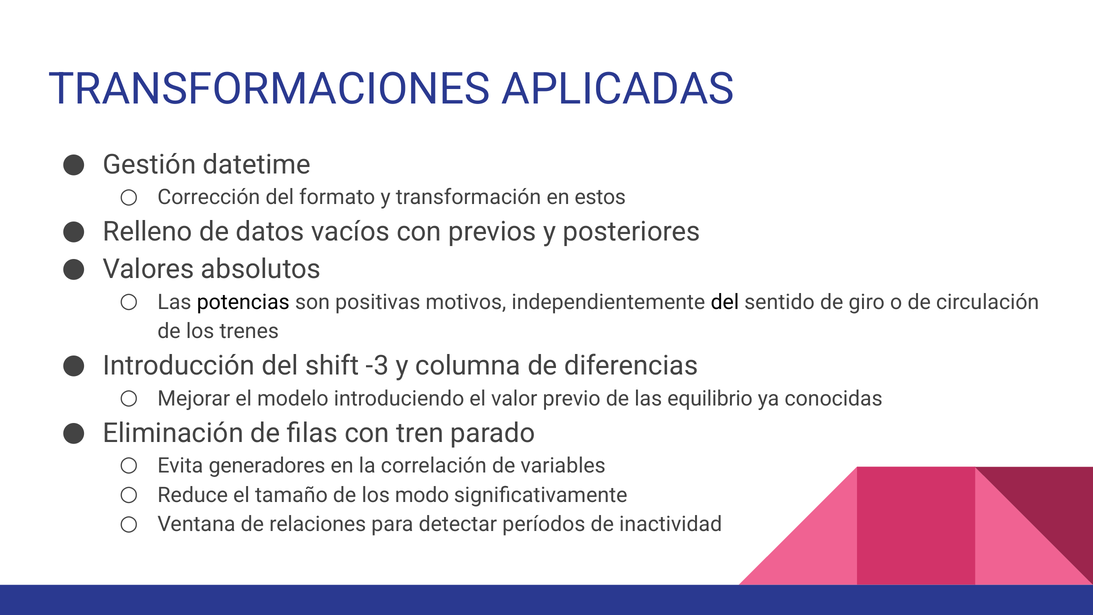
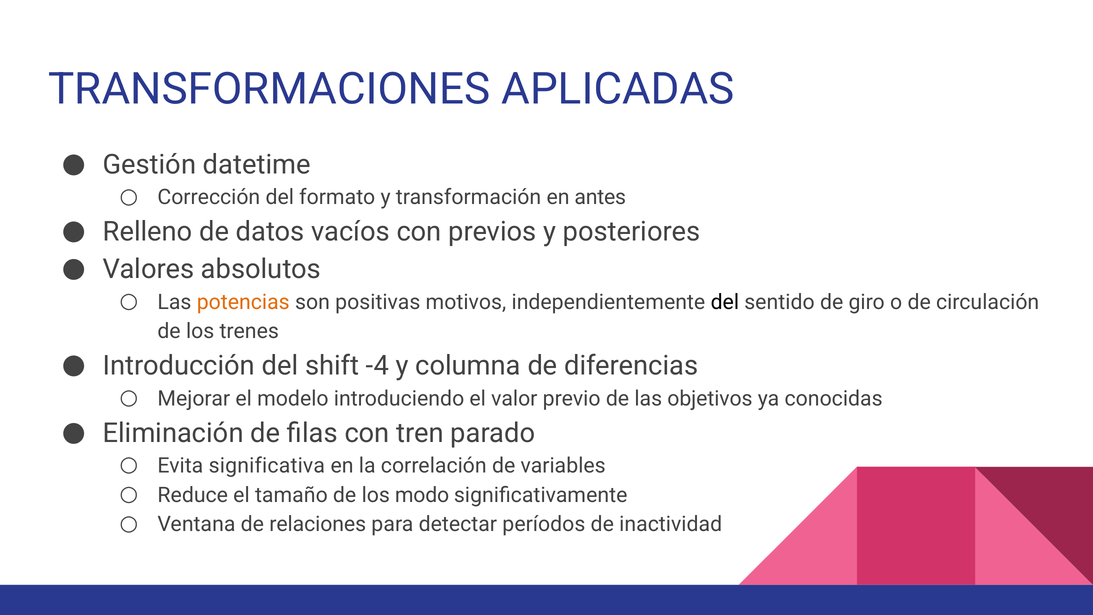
estos: estos -> antes
potencias colour: black -> orange
-3: -3 -> -4
equilibrio: equilibrio -> objetivos
generadores: generadores -> significativa
